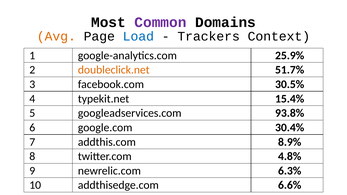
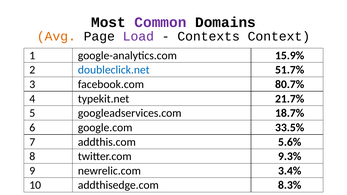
Load colour: blue -> purple
Trackers: Trackers -> Contexts
25.9%: 25.9% -> 15.9%
doubleclick.net colour: orange -> blue
30.5%: 30.5% -> 80.7%
15.4%: 15.4% -> 21.7%
93.8%: 93.8% -> 18.7%
30.4%: 30.4% -> 33.5%
8.9%: 8.9% -> 5.6%
4.8%: 4.8% -> 9.3%
6.3%: 6.3% -> 3.4%
6.6%: 6.6% -> 8.3%
